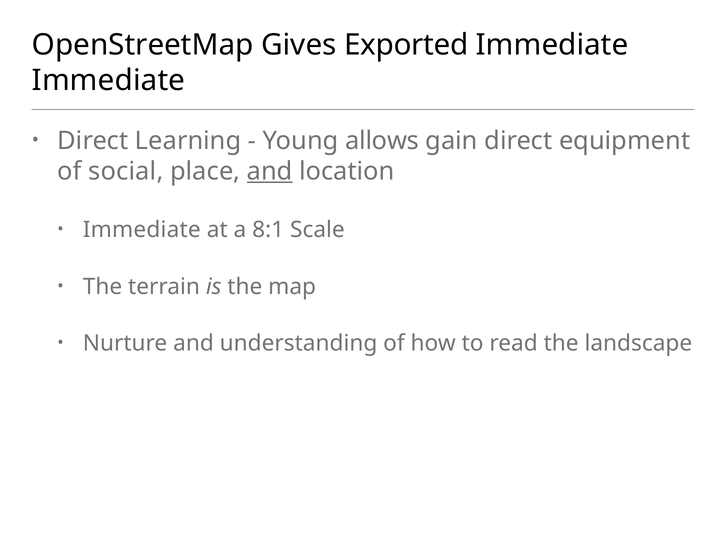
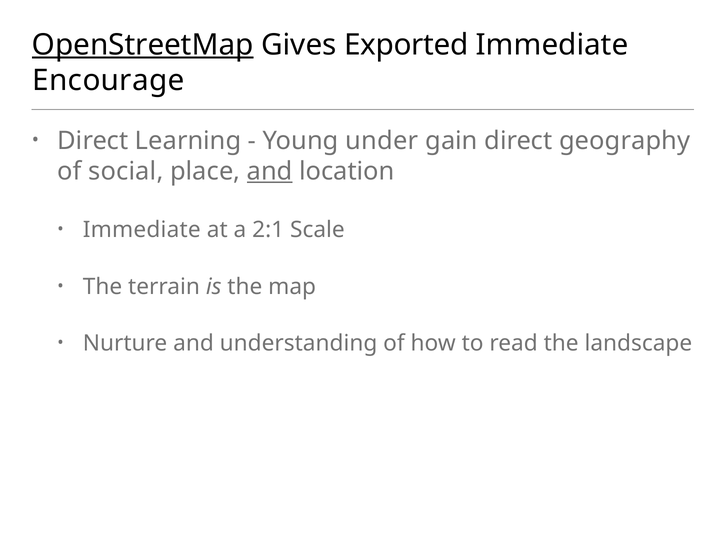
OpenStreetMap underline: none -> present
Immediate at (109, 81): Immediate -> Encourage
allows: allows -> under
equipment: equipment -> geography
8:1: 8:1 -> 2:1
